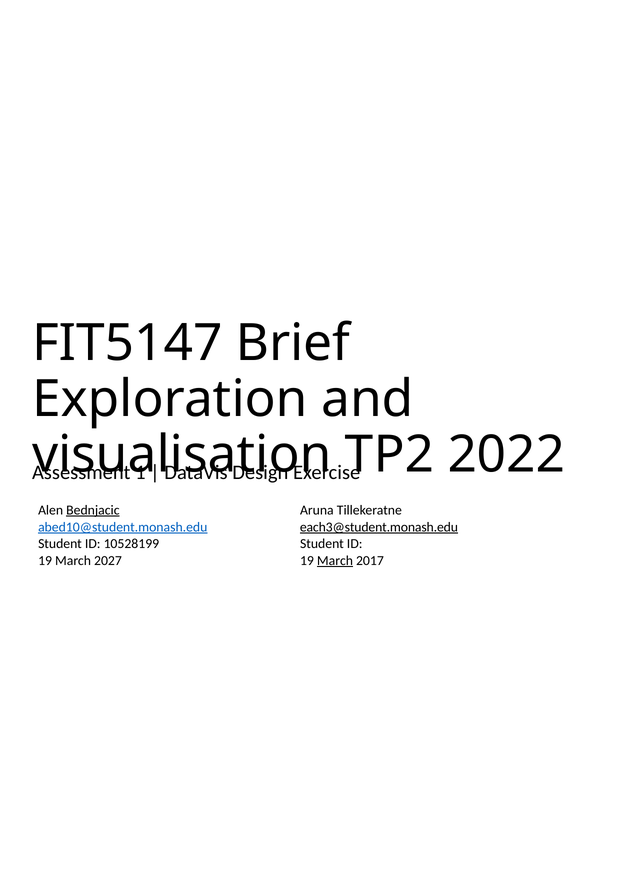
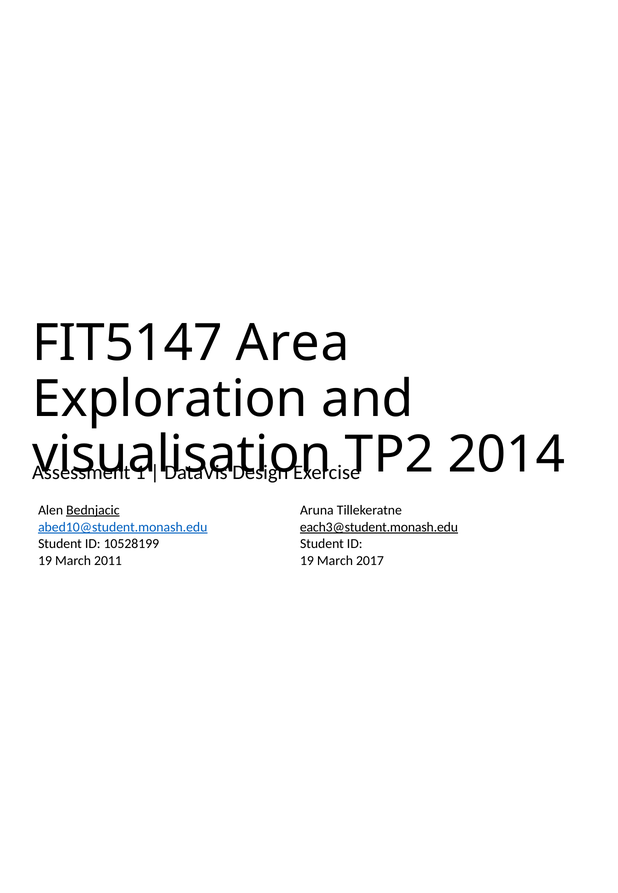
Brief: Brief -> Area
2022: 2022 -> 2014
2027: 2027 -> 2011
March at (335, 560) underline: present -> none
